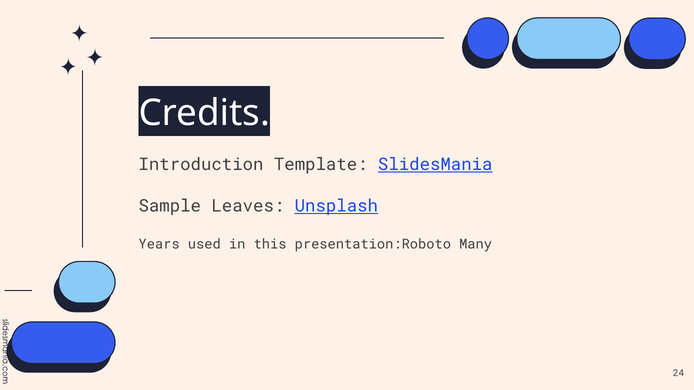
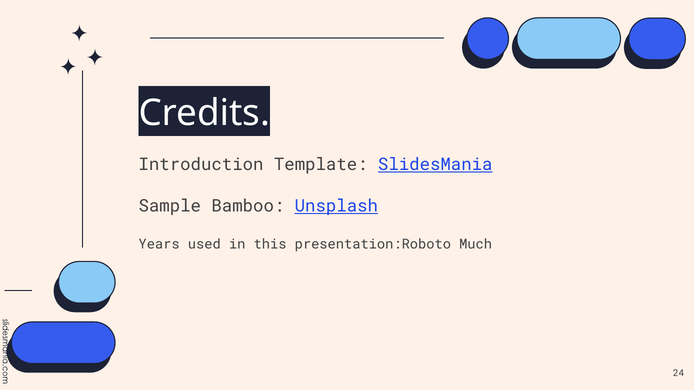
Leaves: Leaves -> Bamboo
Many: Many -> Much
